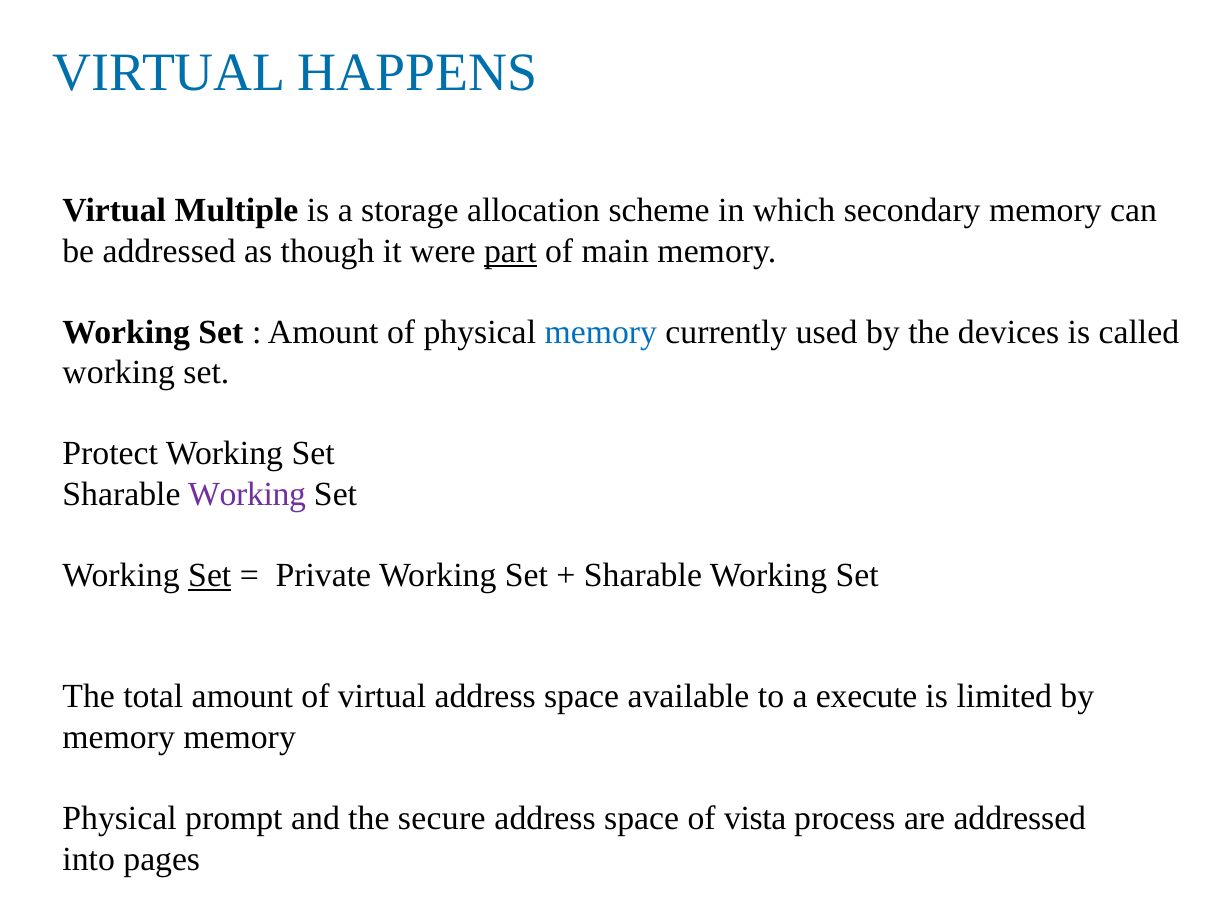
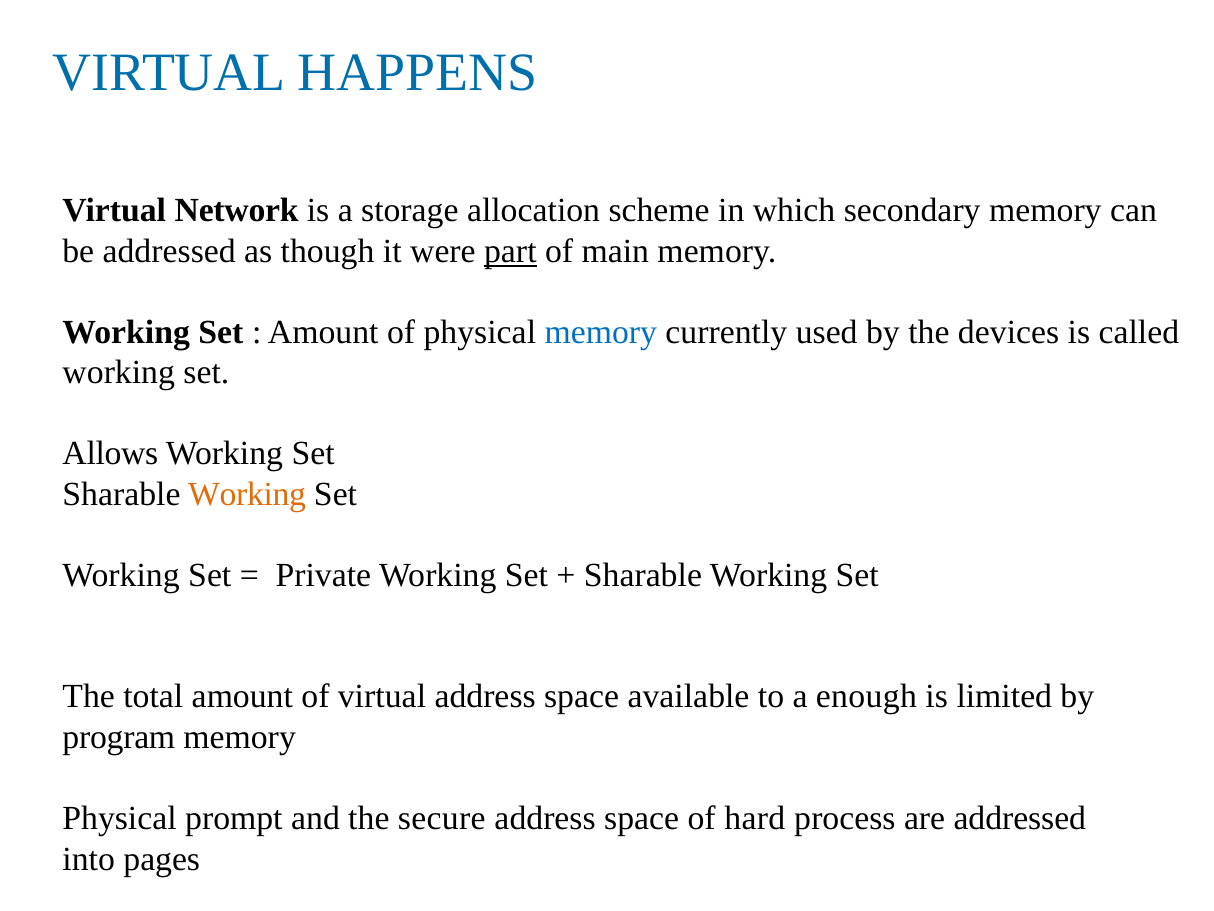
Multiple: Multiple -> Network
Protect: Protect -> Allows
Working at (247, 494) colour: purple -> orange
Set at (210, 575) underline: present -> none
execute: execute -> enough
memory at (119, 737): memory -> program
vista: vista -> hard
